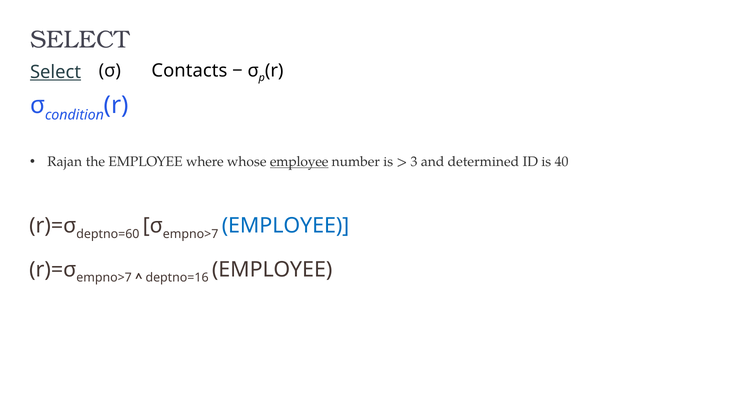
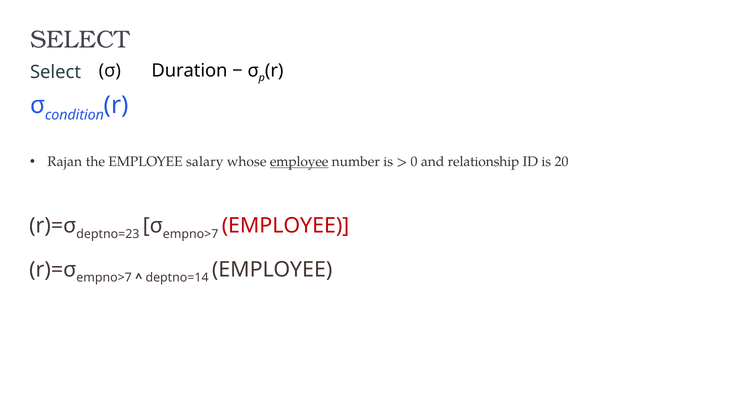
Select at (56, 72) underline: present -> none
Contacts: Contacts -> Duration
where: where -> salary
3: 3 -> 0
determined: determined -> relationship
40: 40 -> 20
deptno=60: deptno=60 -> deptno=23
EMPLOYEE at (286, 226) colour: blue -> red
deptno=16: deptno=16 -> deptno=14
